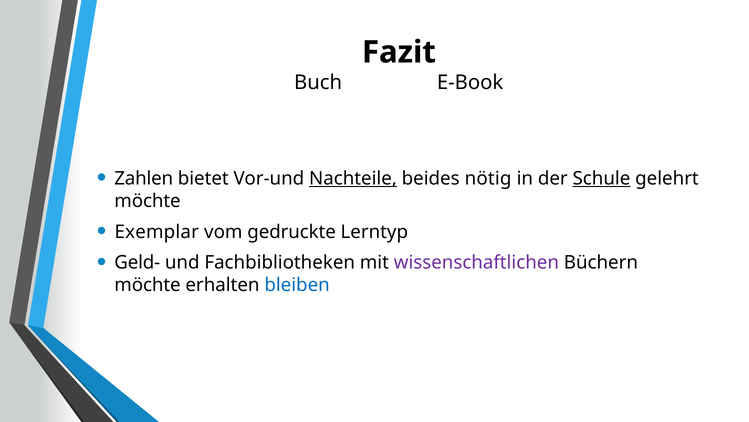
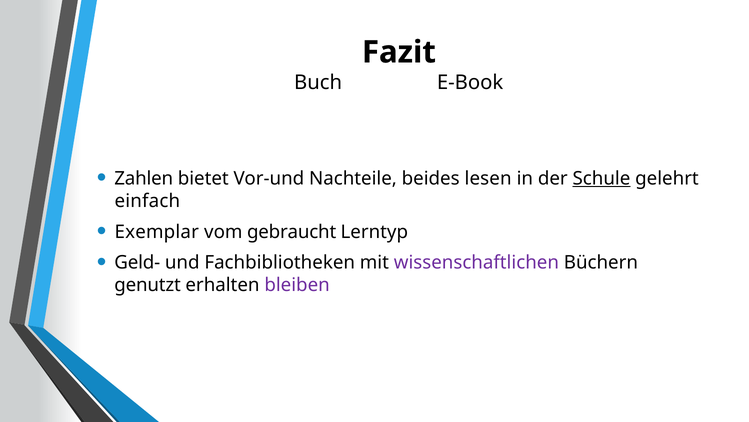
Nachteile underline: present -> none
nötig: nötig -> lesen
möchte at (148, 201): möchte -> einfach
gedruckte: gedruckte -> gebraucht
möchte at (148, 285): möchte -> genutzt
bleiben colour: blue -> purple
